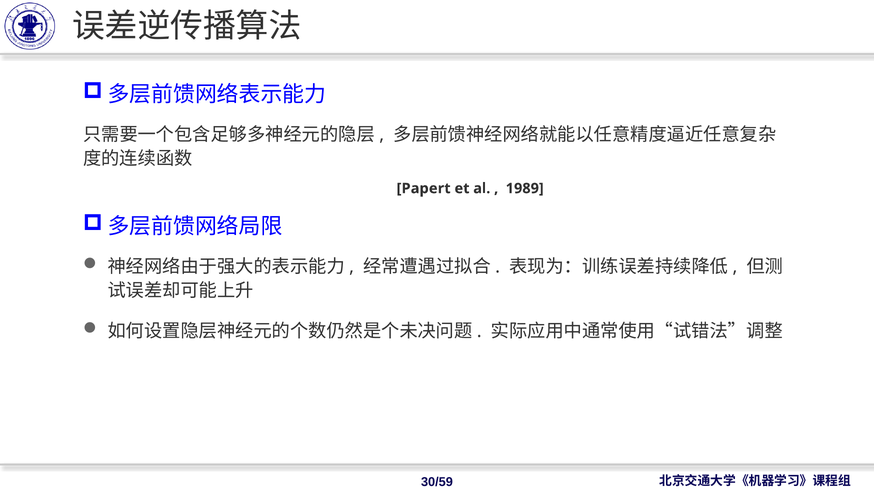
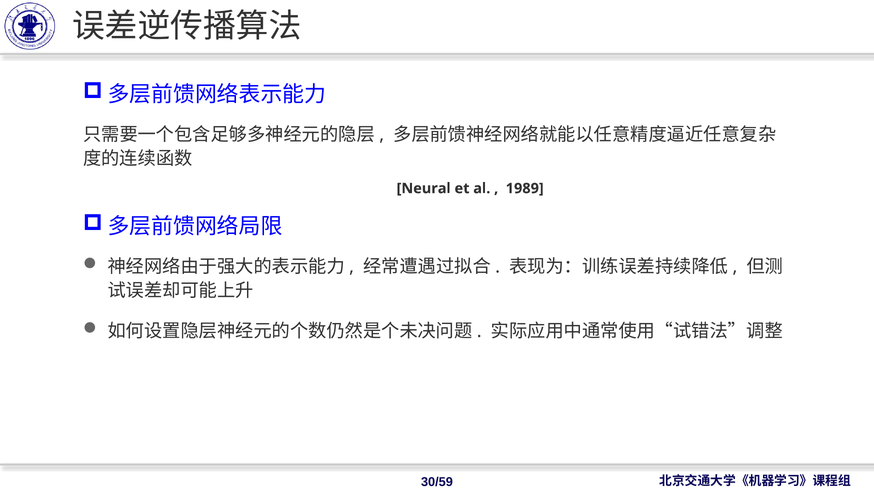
Papert: Papert -> Neural
